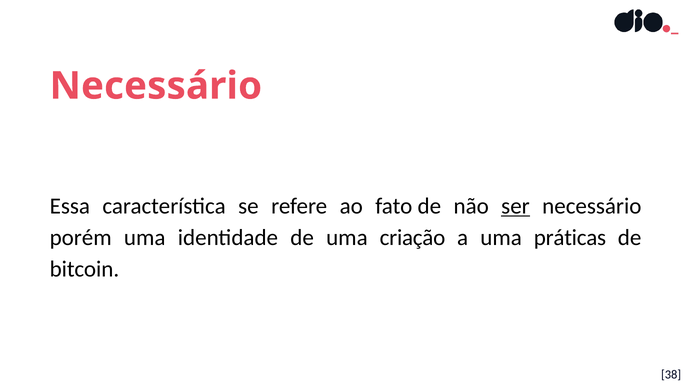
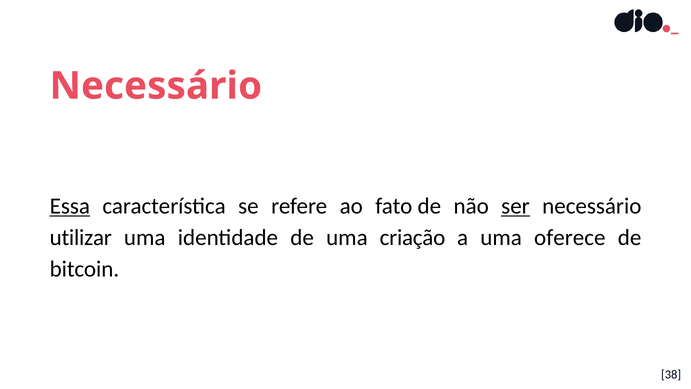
Essa underline: none -> present
porém: porém -> utilizar
práticas: práticas -> oferece
